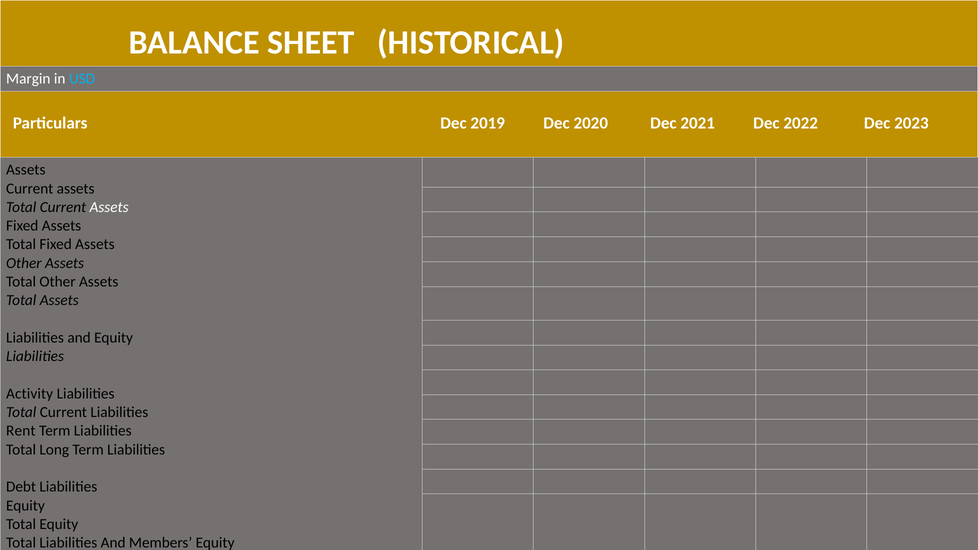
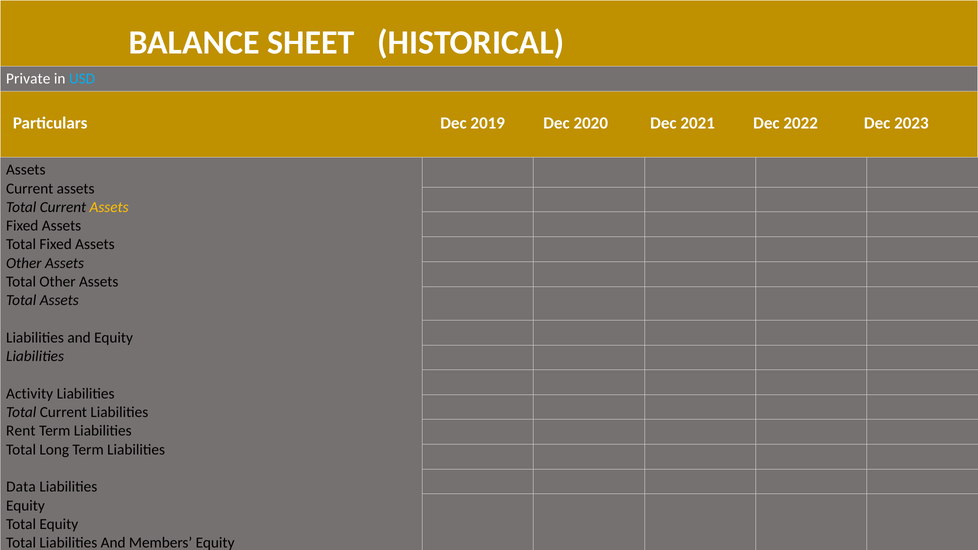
Margin: Margin -> Private
Assets at (109, 207) colour: white -> yellow
Debt: Debt -> Data
